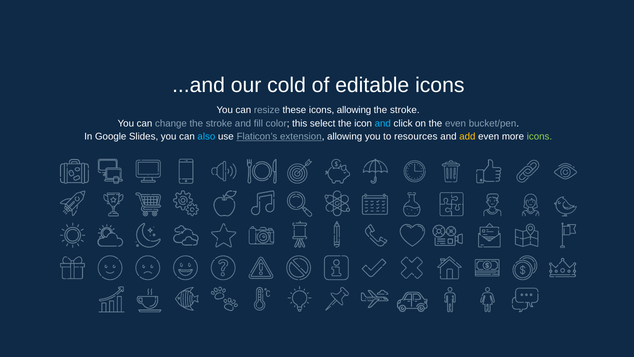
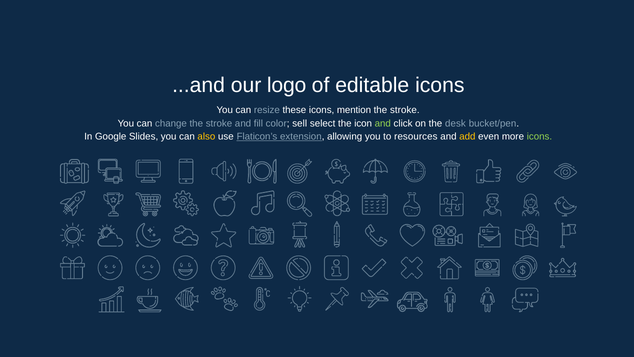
cold: cold -> logo
icons allowing: allowing -> mention
this: this -> sell
and at (383, 123) colour: light blue -> light green
the even: even -> desk
also colour: light blue -> yellow
